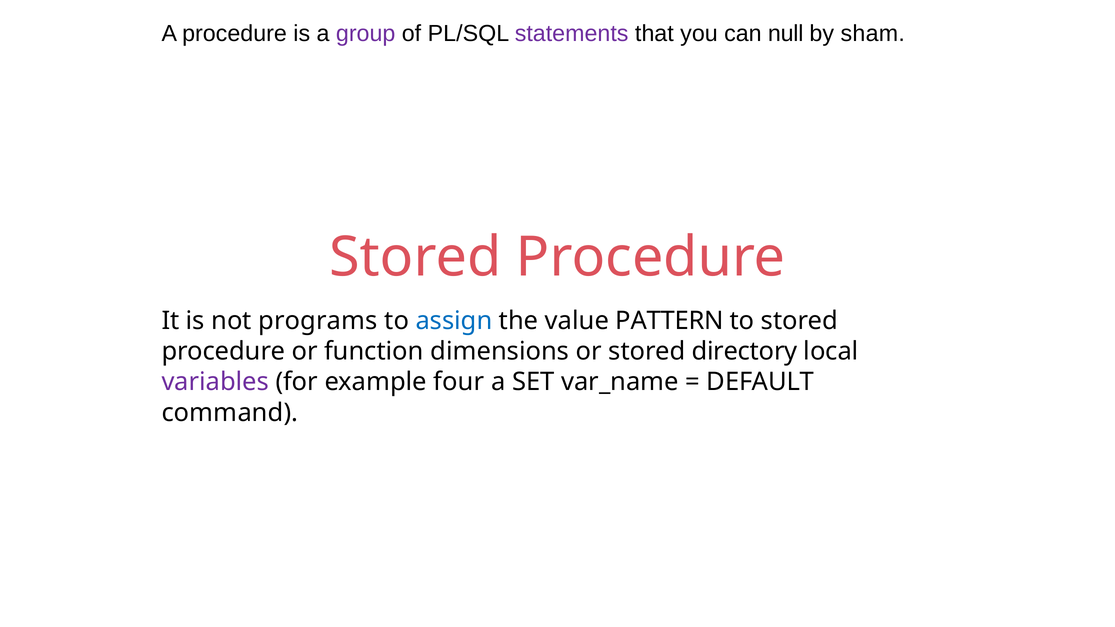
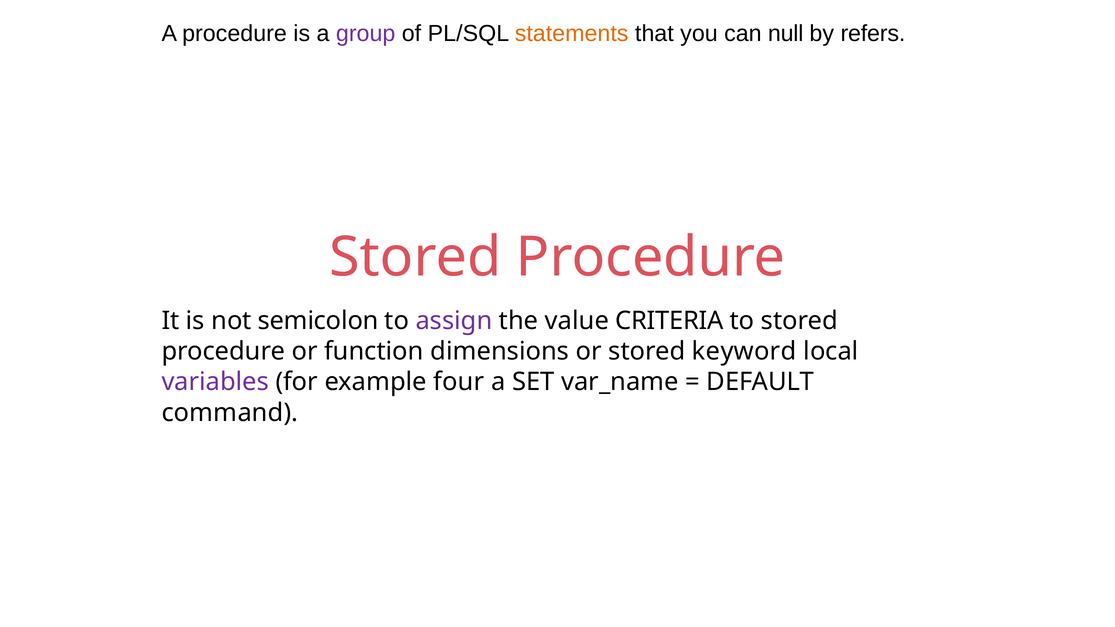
statements colour: purple -> orange
sham: sham -> refers
programs: programs -> semicolon
assign colour: blue -> purple
PATTERN: PATTERN -> CRITERIA
directory: directory -> keyword
